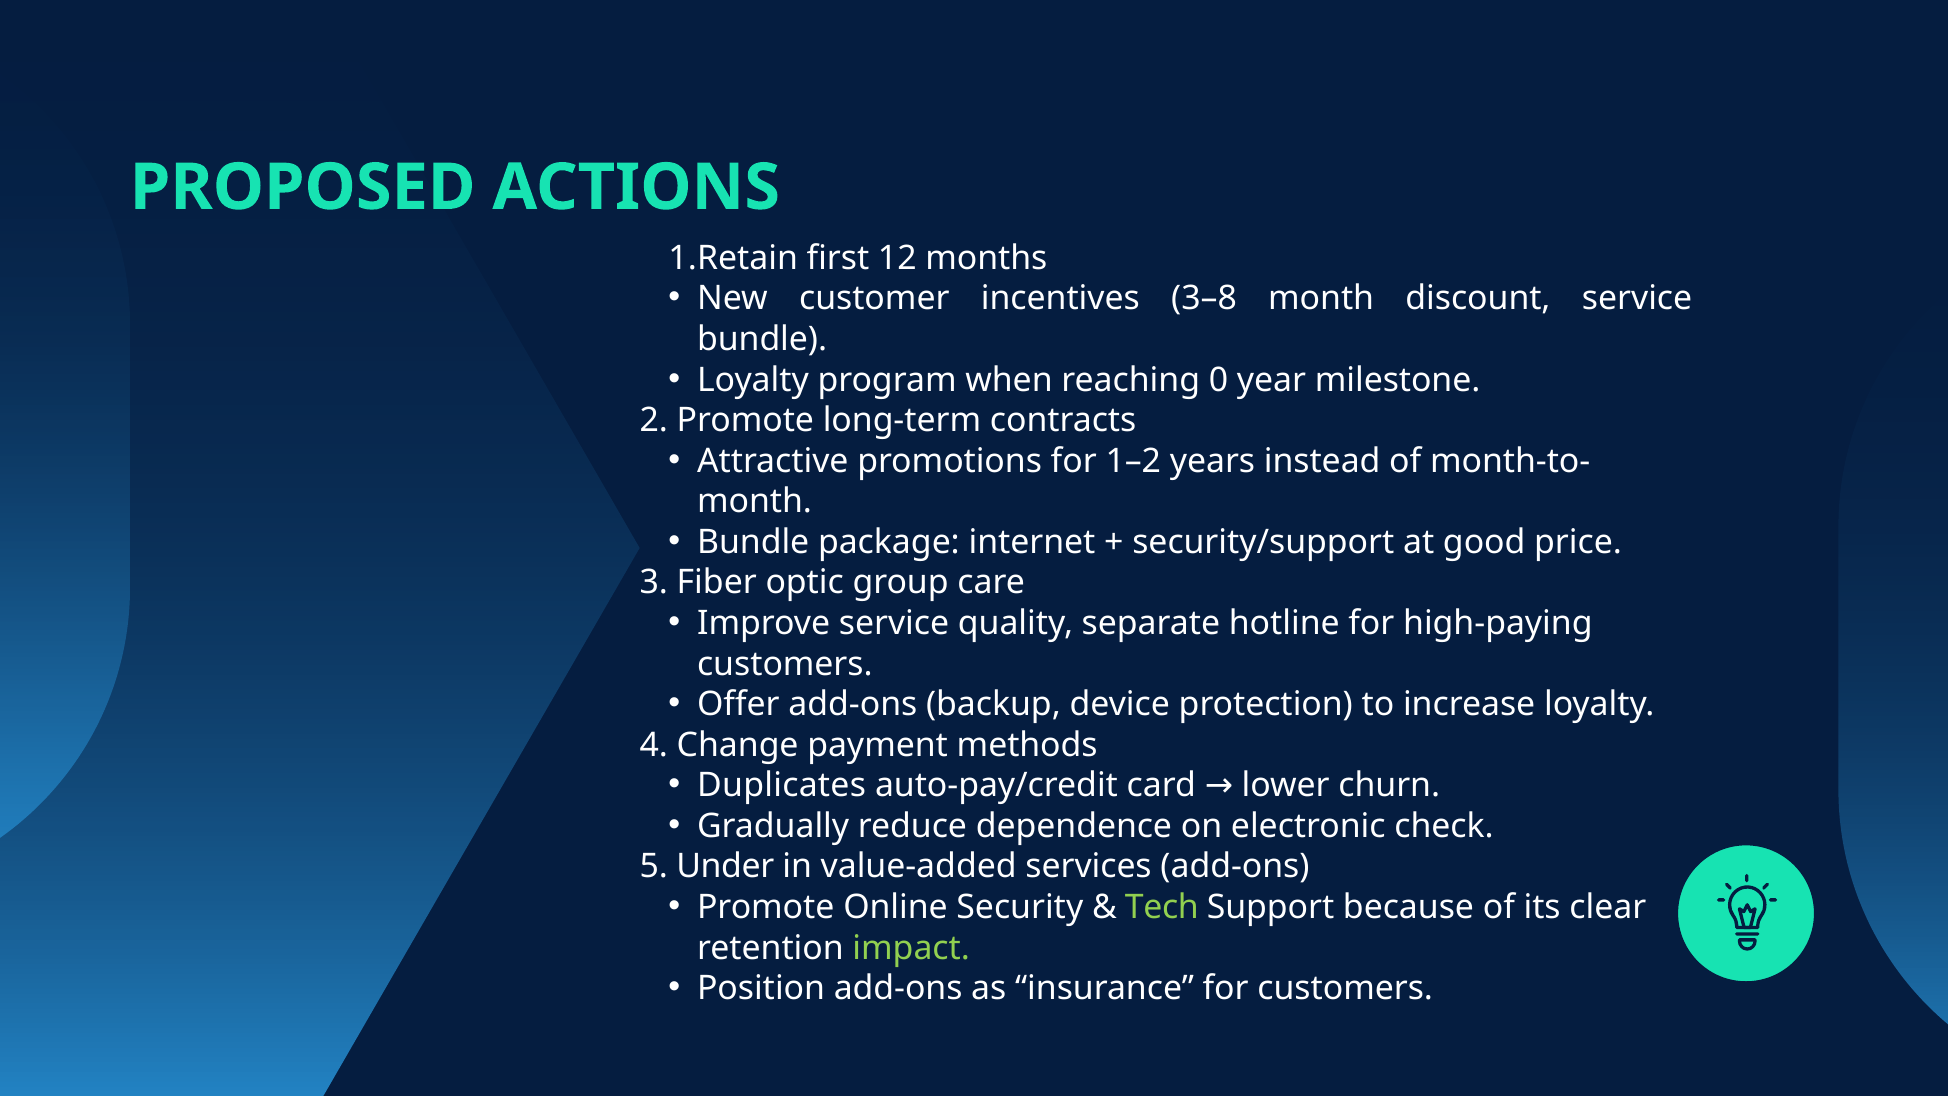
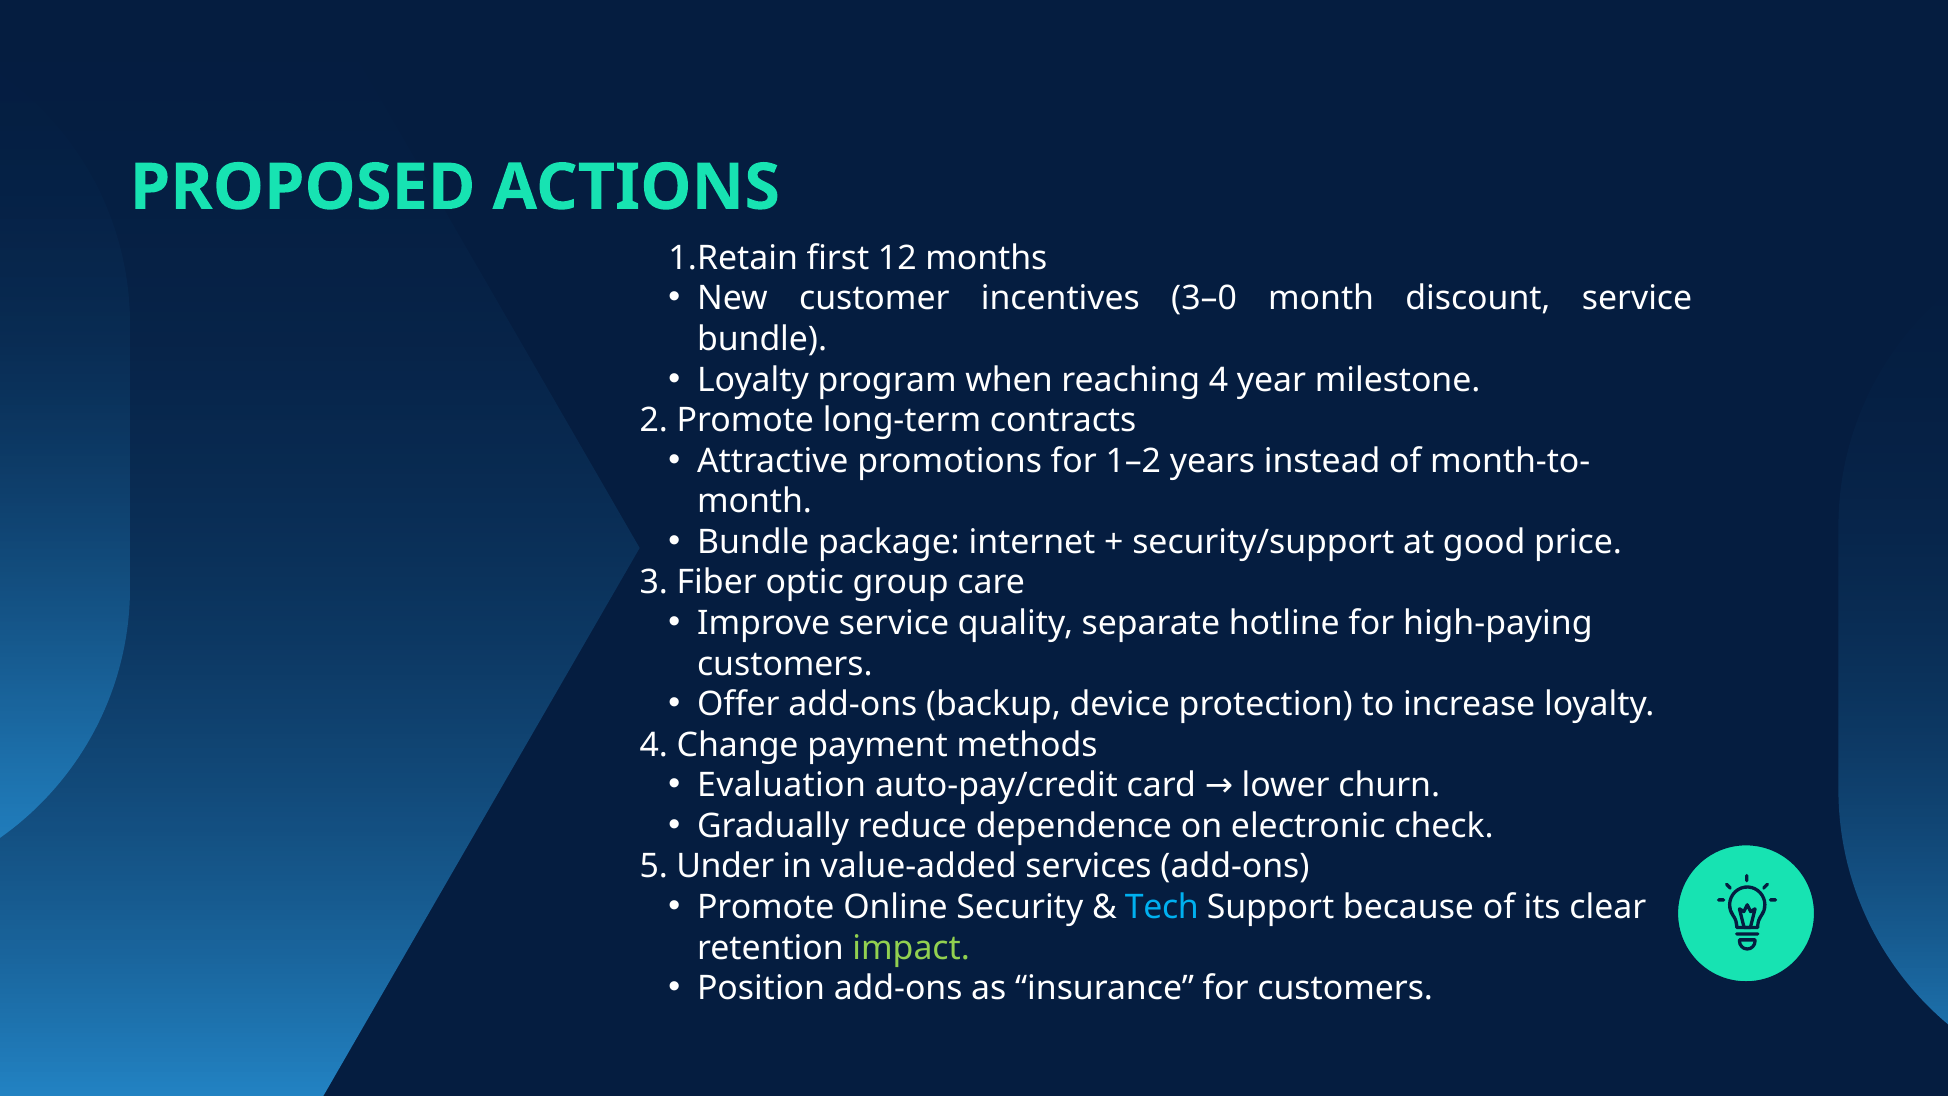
3–8: 3–8 -> 3–0
reaching 0: 0 -> 4
Duplicates: Duplicates -> Evaluation
Tech colour: light green -> light blue
